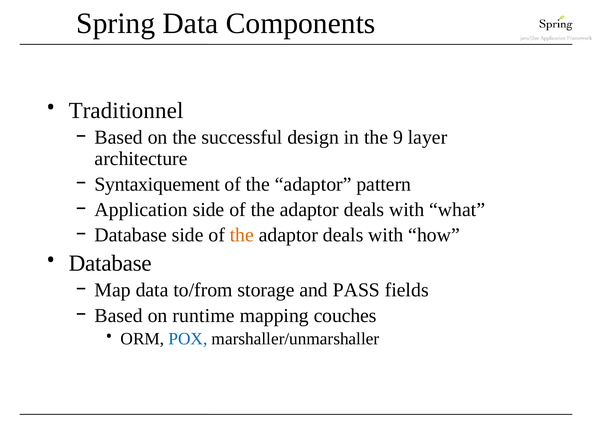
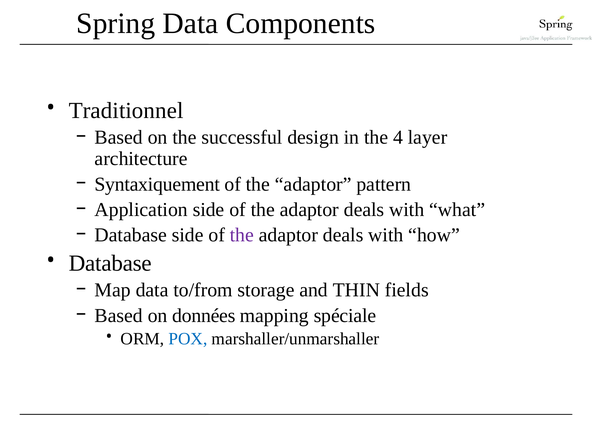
9: 9 -> 4
the at (242, 235) colour: orange -> purple
PASS: PASS -> THIN
runtime: runtime -> données
couches: couches -> spéciale
